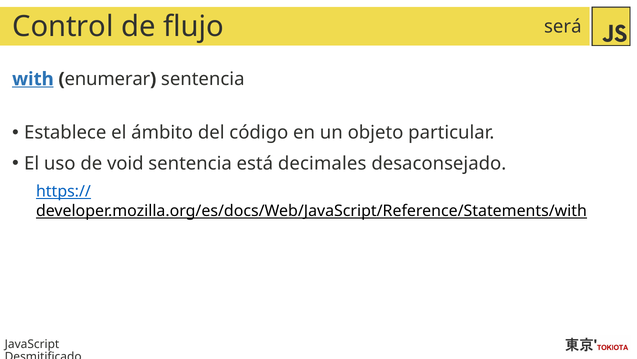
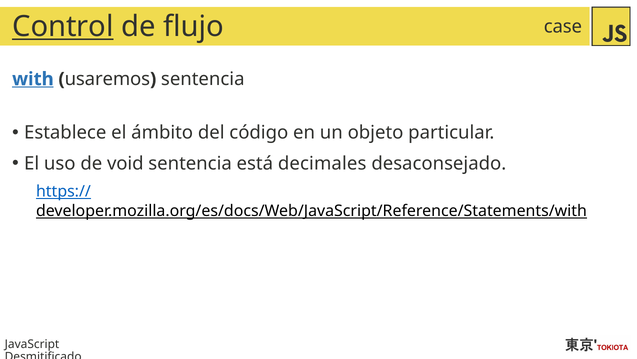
Control underline: none -> present
será: será -> case
enumerar: enumerar -> usaremos
